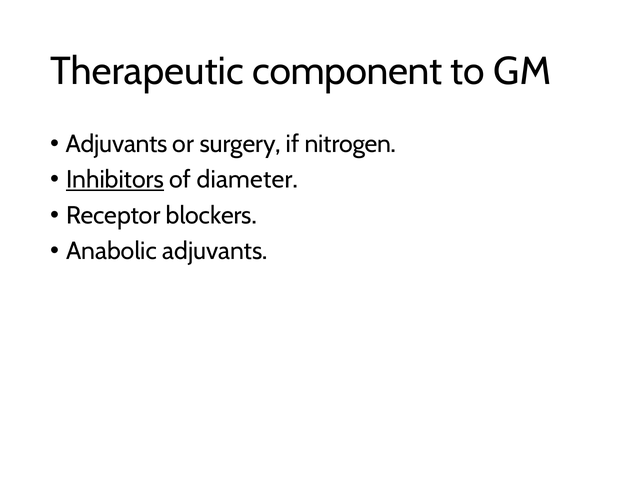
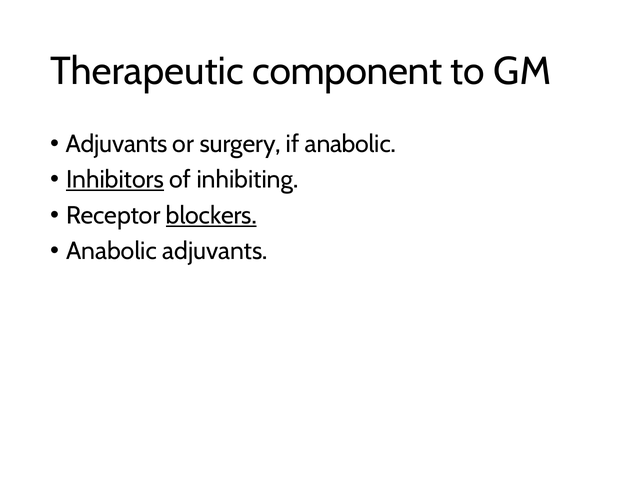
if nitrogen: nitrogen -> anabolic
diameter: diameter -> inhibiting
blockers underline: none -> present
